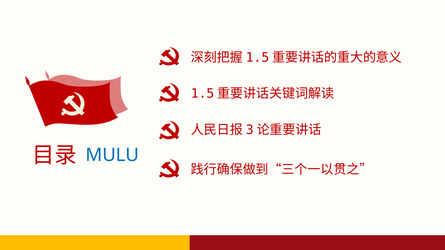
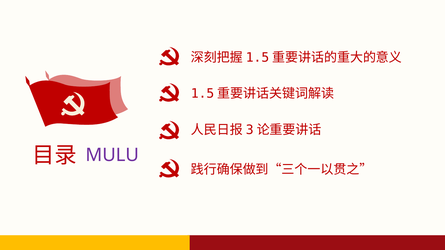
MULU colour: blue -> purple
